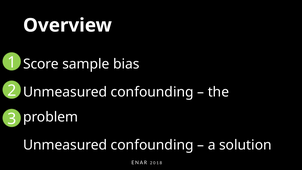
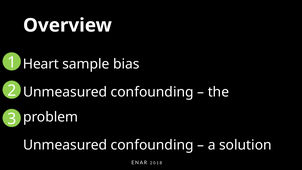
Score: Score -> Heart
